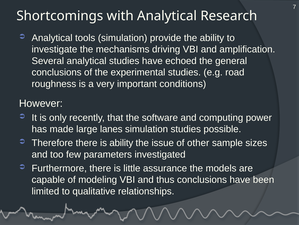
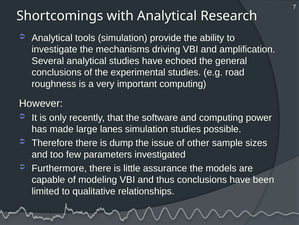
important conditions: conditions -> computing
is ability: ability -> dump
